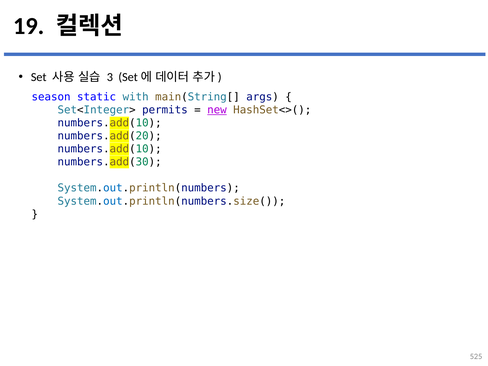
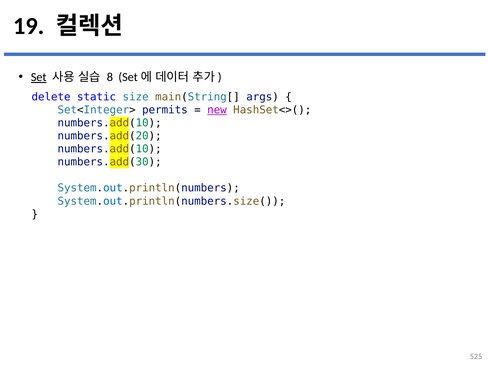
Set underline: none -> present
3: 3 -> 8
season: season -> delete
with: with -> size
